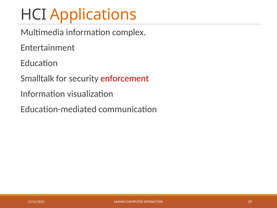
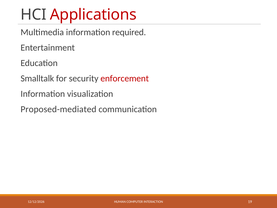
Applications colour: orange -> red
complex: complex -> required
Education-mediated: Education-mediated -> Proposed-mediated
